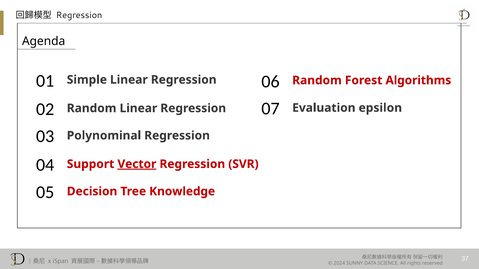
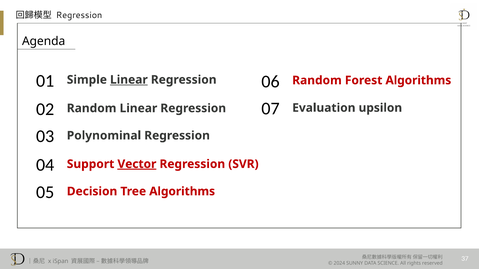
Linear at (129, 80) underline: none -> present
epsilon: epsilon -> upsilon
Tree Knowledge: Knowledge -> Algorithms
